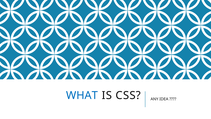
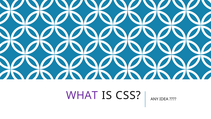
WHAT colour: blue -> purple
